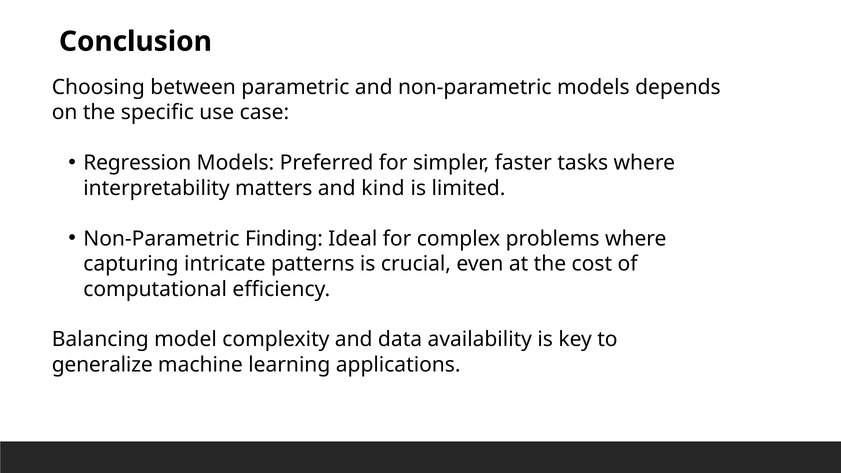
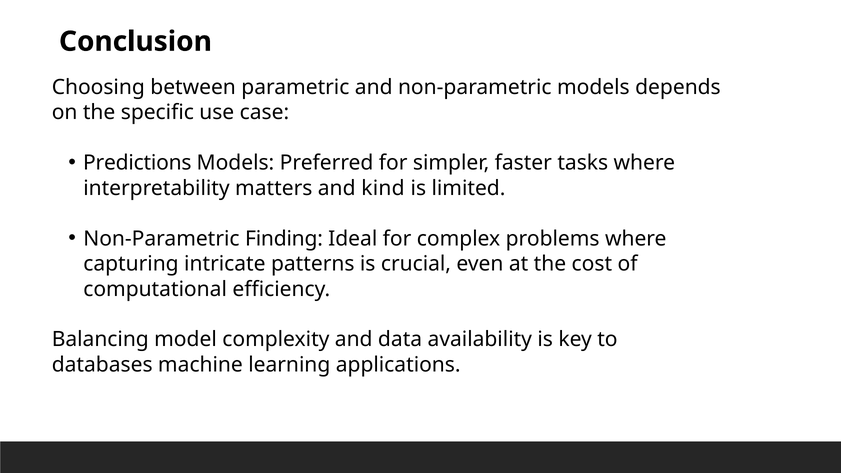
Regression: Regression -> Predictions
generalize: generalize -> databases
